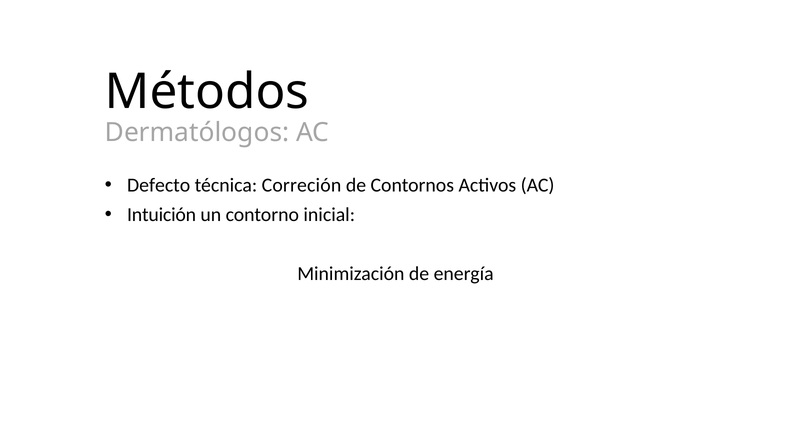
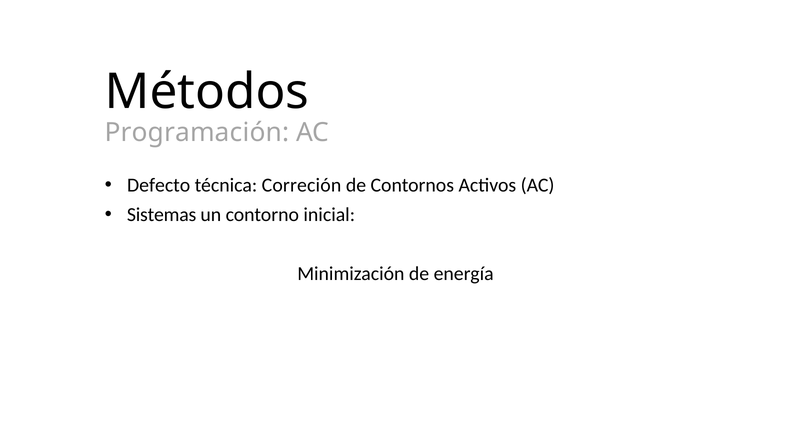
Dermatólogos: Dermatólogos -> Programación
Intuición: Intuición -> Sistemas
